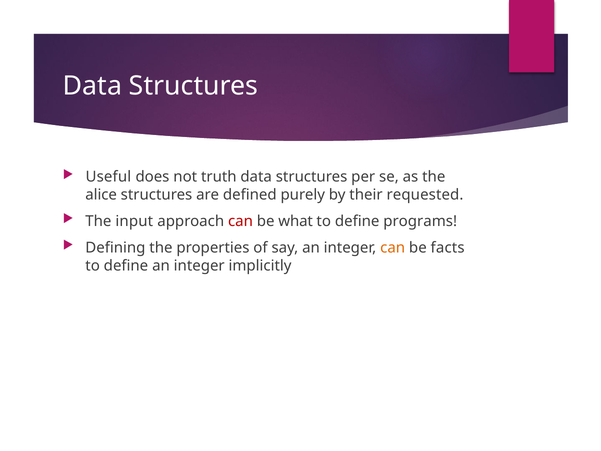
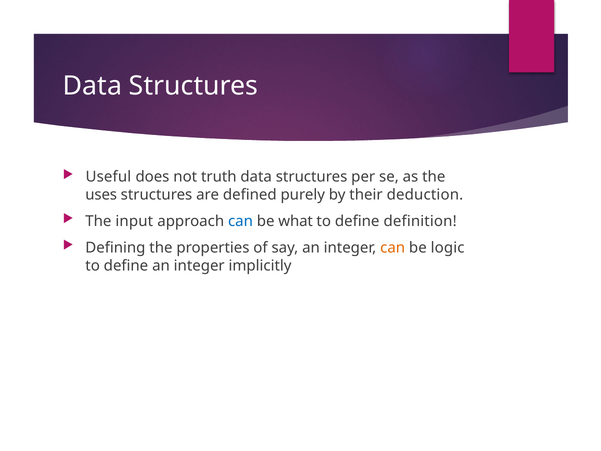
alice: alice -> uses
requested: requested -> deduction
can at (240, 221) colour: red -> blue
programs: programs -> definition
facts: facts -> logic
